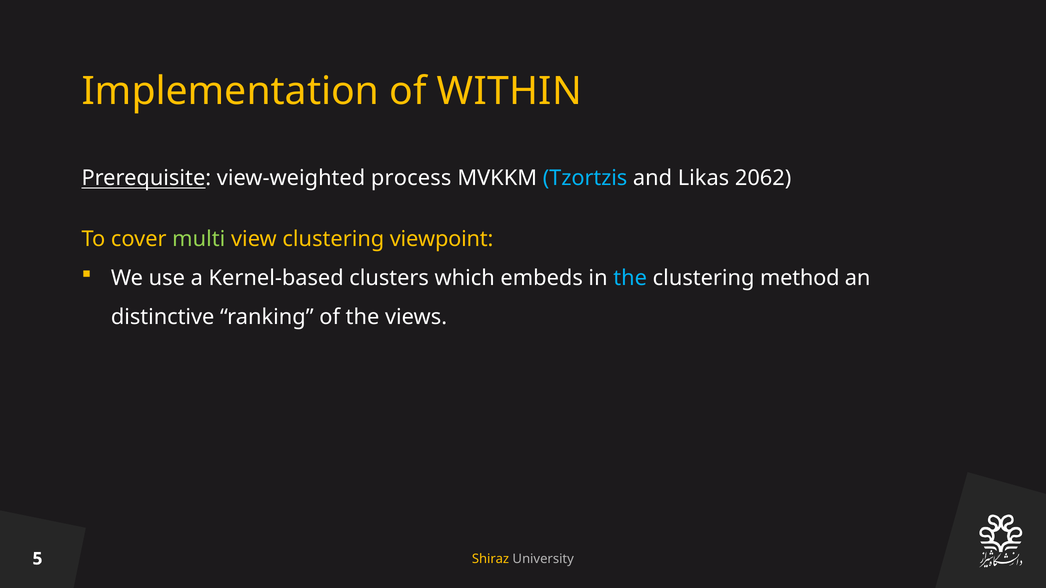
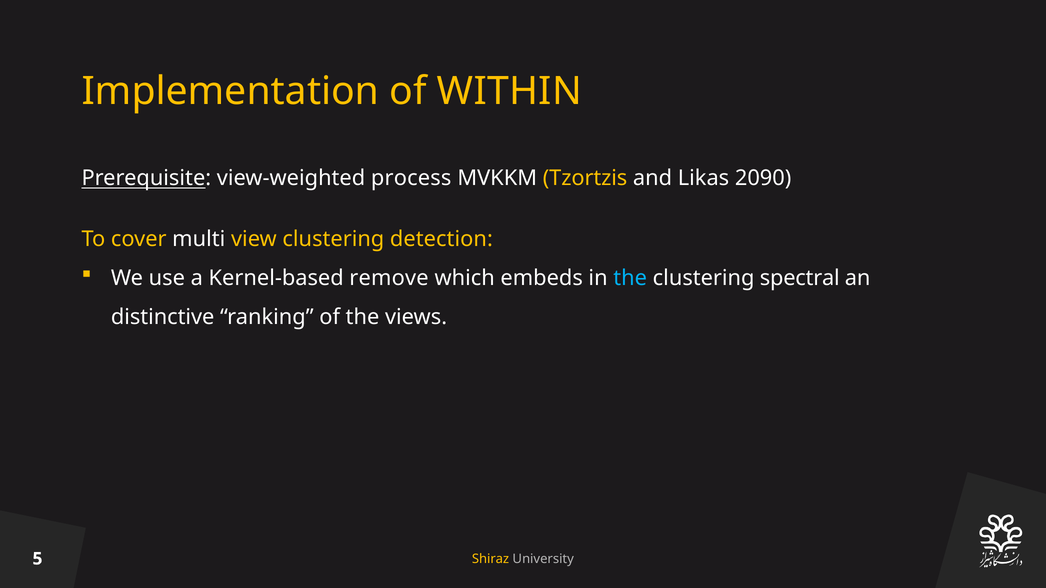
Tzortzis colour: light blue -> yellow
2062: 2062 -> 2090
multi colour: light green -> white
viewpoint: viewpoint -> detection
clusters: clusters -> remove
method: method -> spectral
